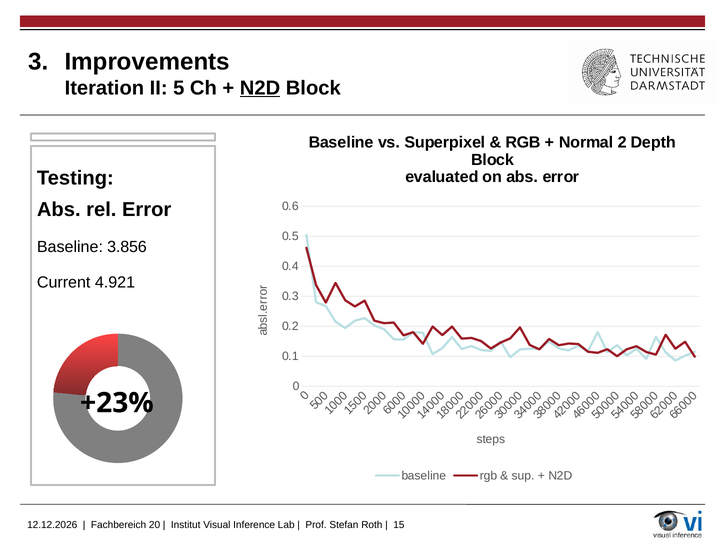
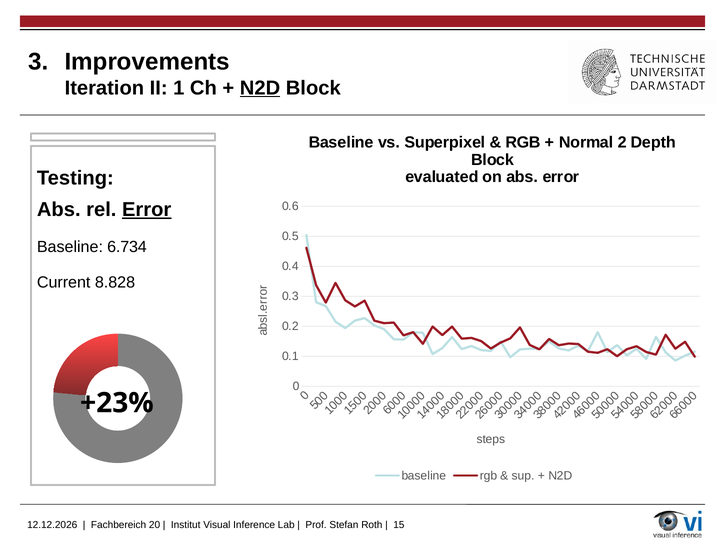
II 5: 5 -> 1
Error at (147, 210) underline: none -> present
3.856: 3.856 -> 6.734
4.921: 4.921 -> 8.828
